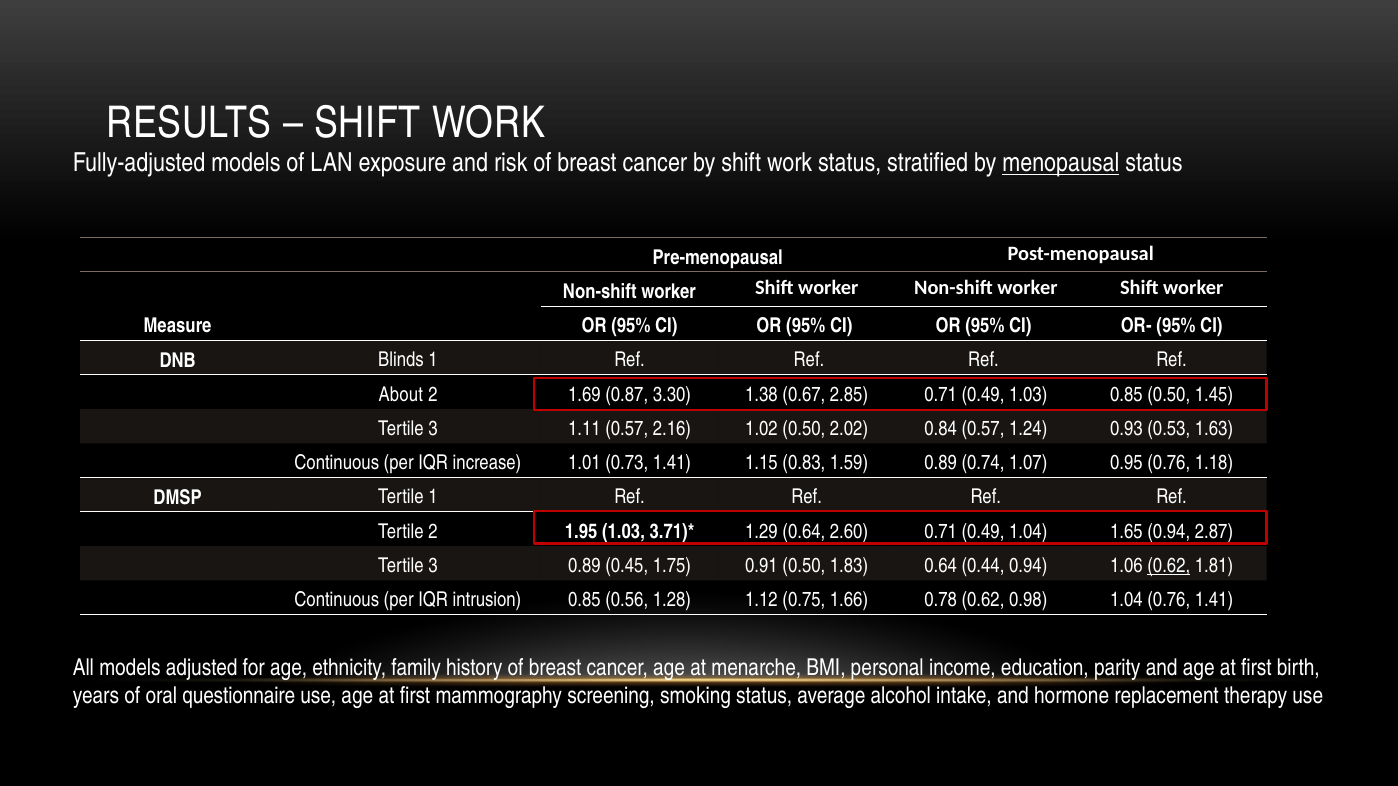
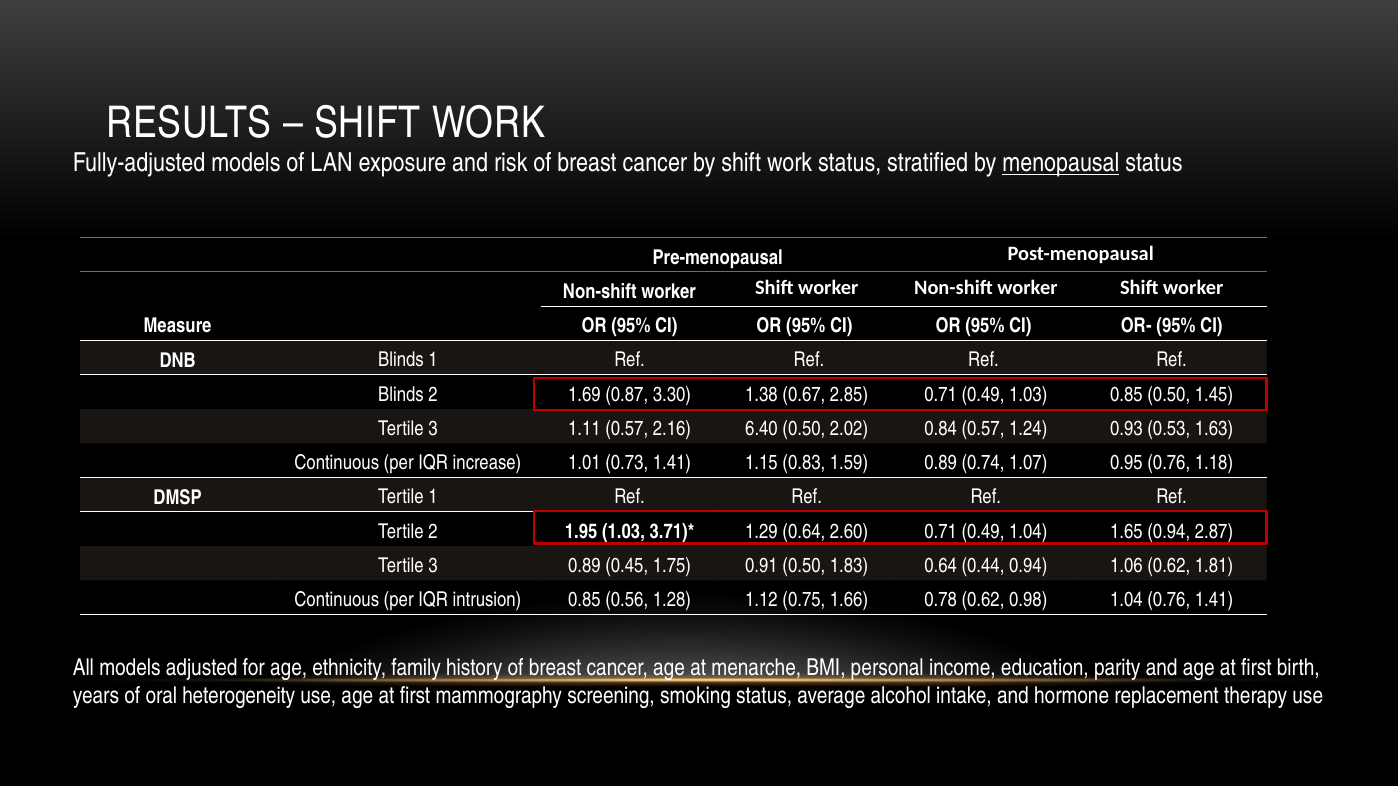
About at (401, 395): About -> Blinds
1.02: 1.02 -> 6.40
0.62 at (1169, 566) underline: present -> none
questionnaire: questionnaire -> heterogeneity
